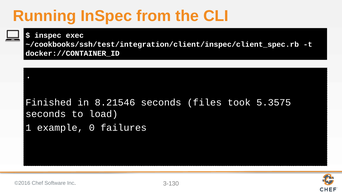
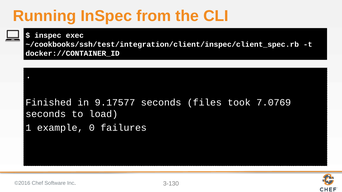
8.21546: 8.21546 -> 9.17577
5.3575: 5.3575 -> 7.0769
